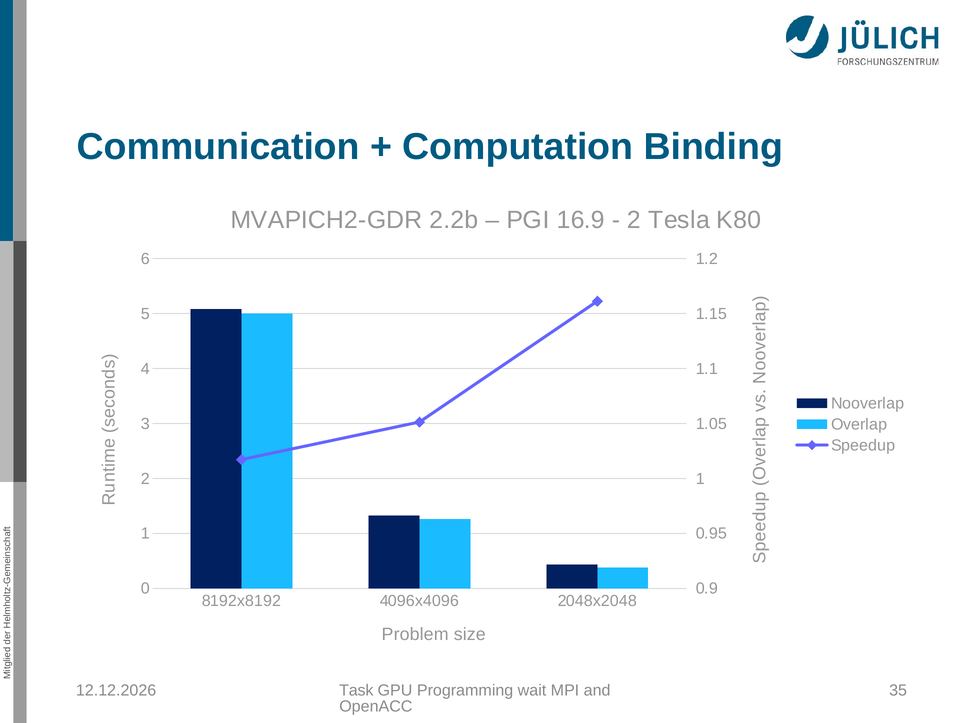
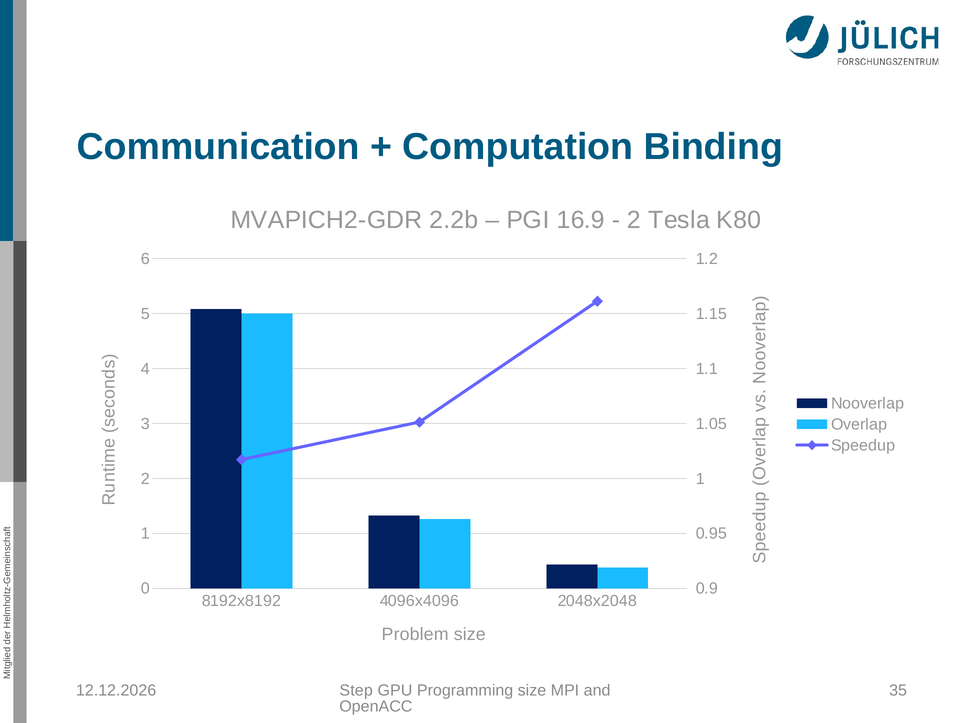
Task: Task -> Step
Programming wait: wait -> size
